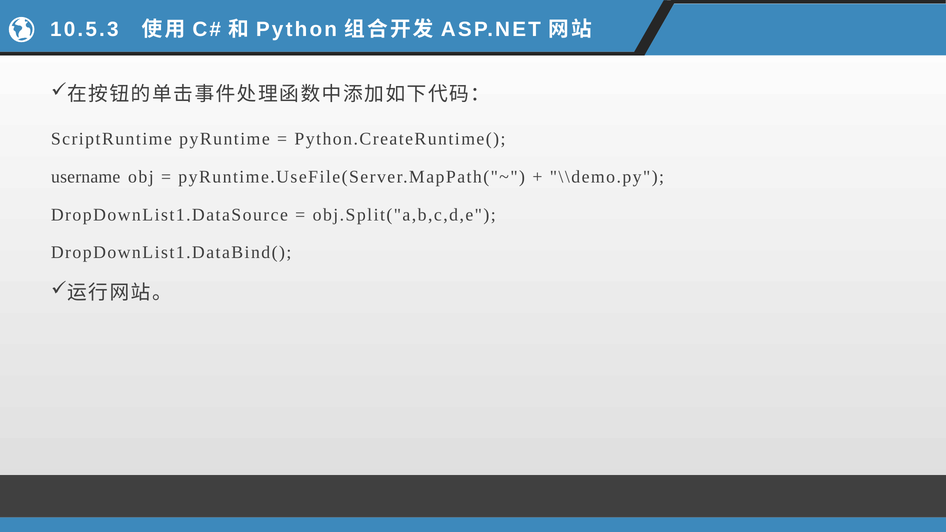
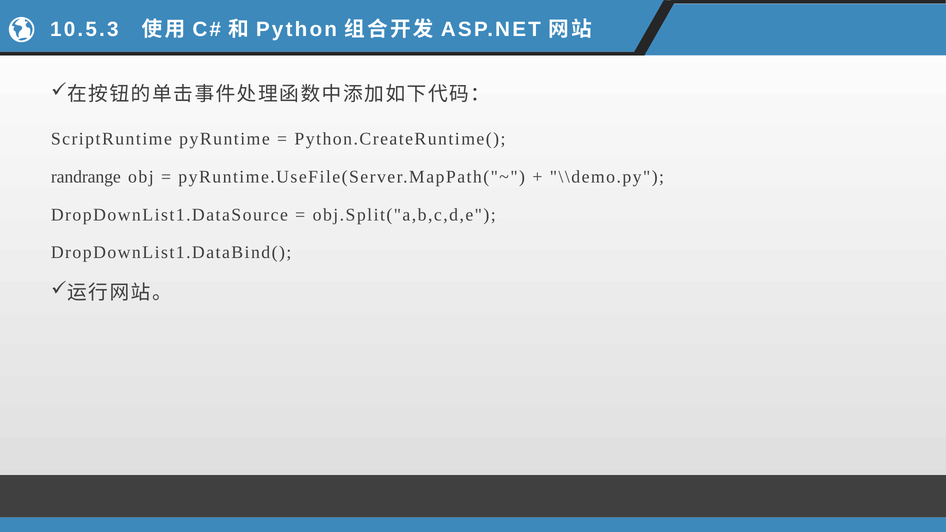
username: username -> randrange
